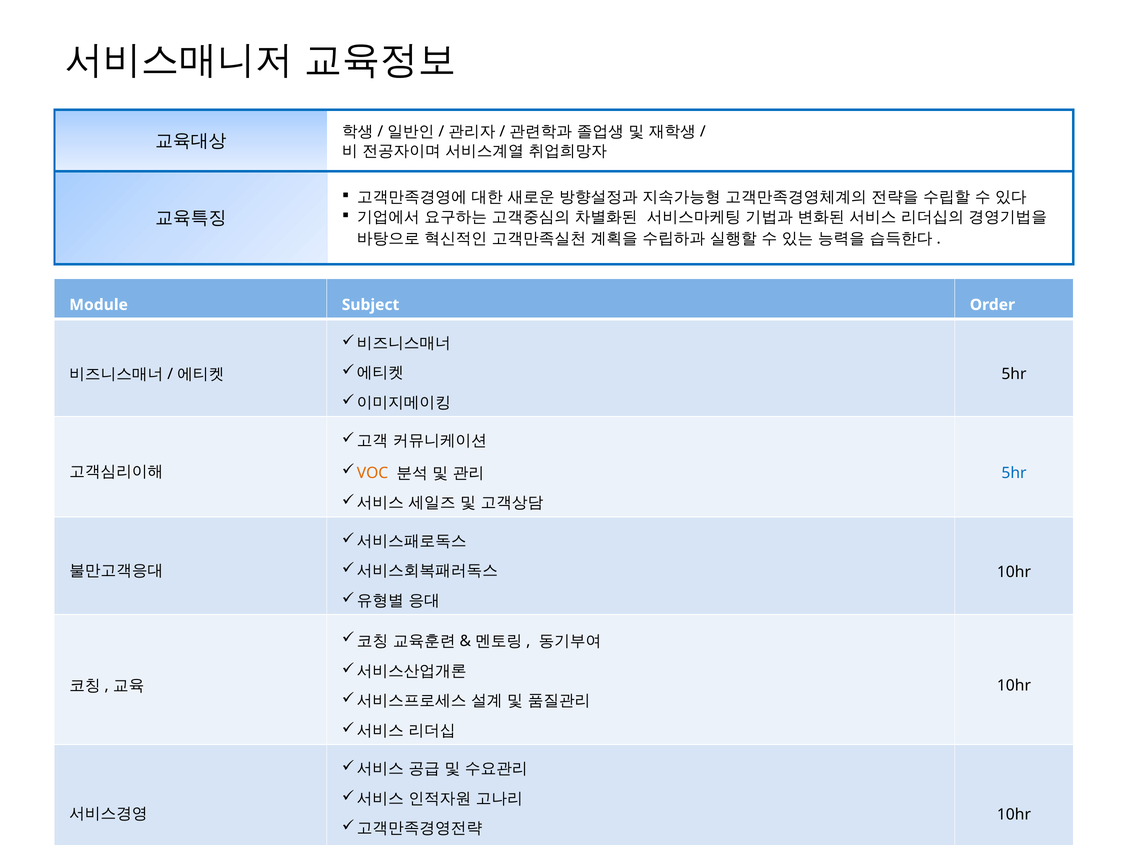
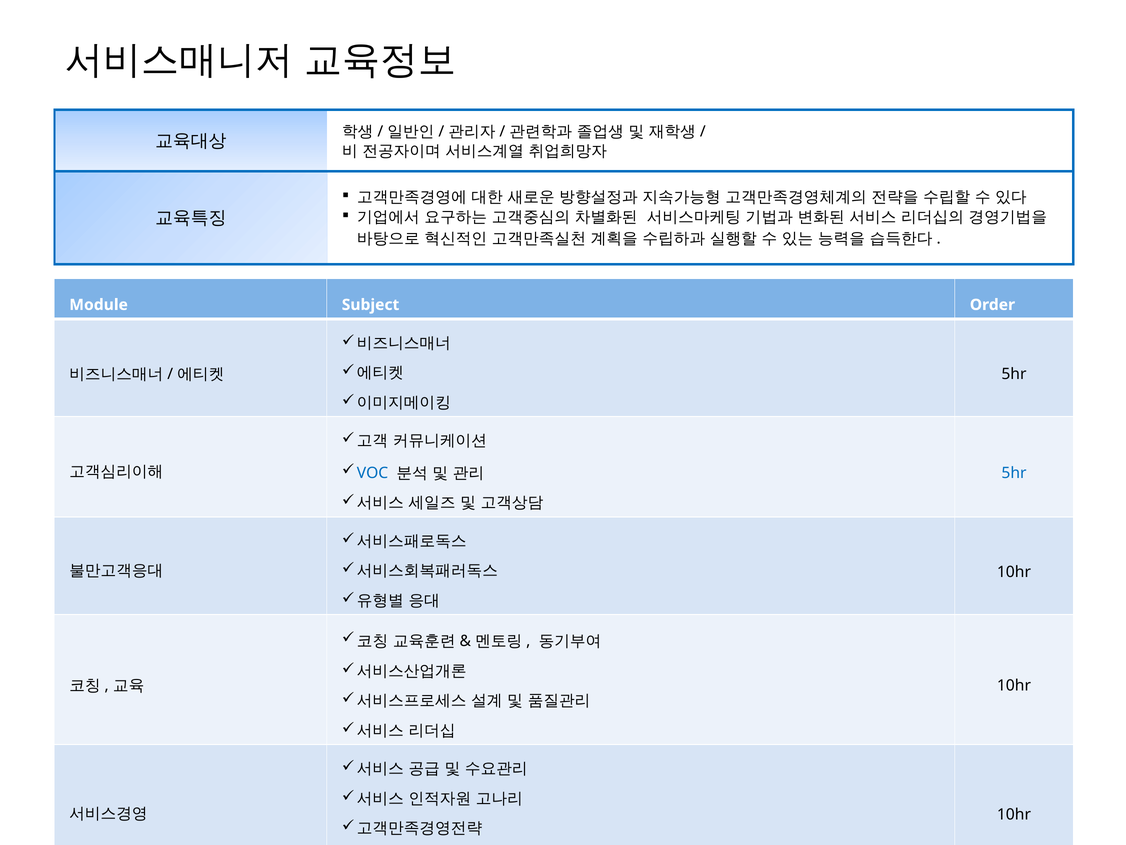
VOC colour: orange -> blue
